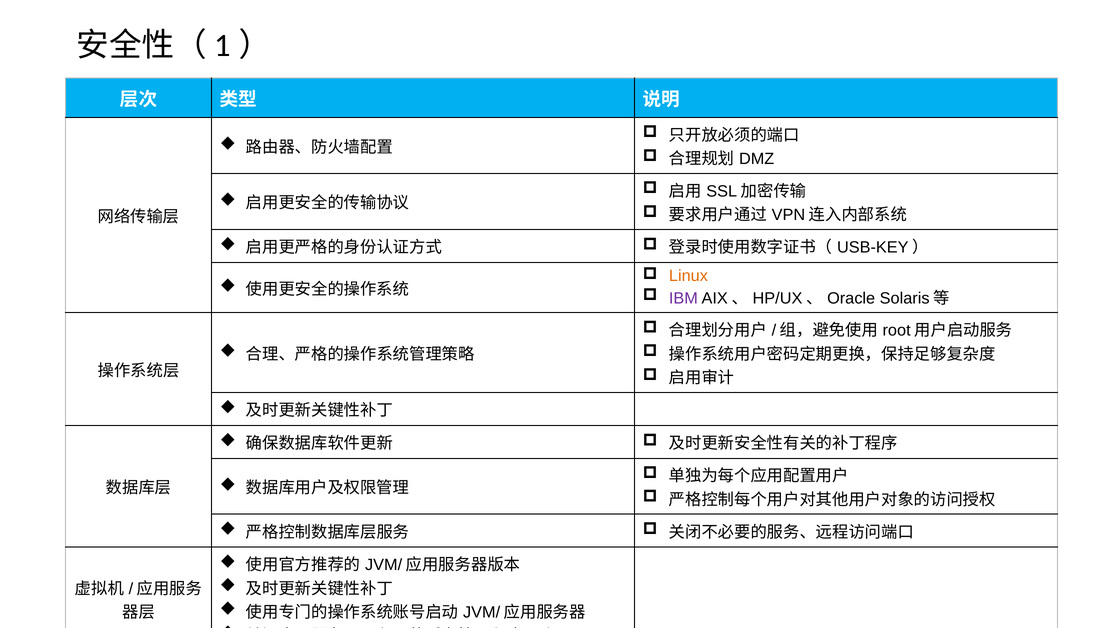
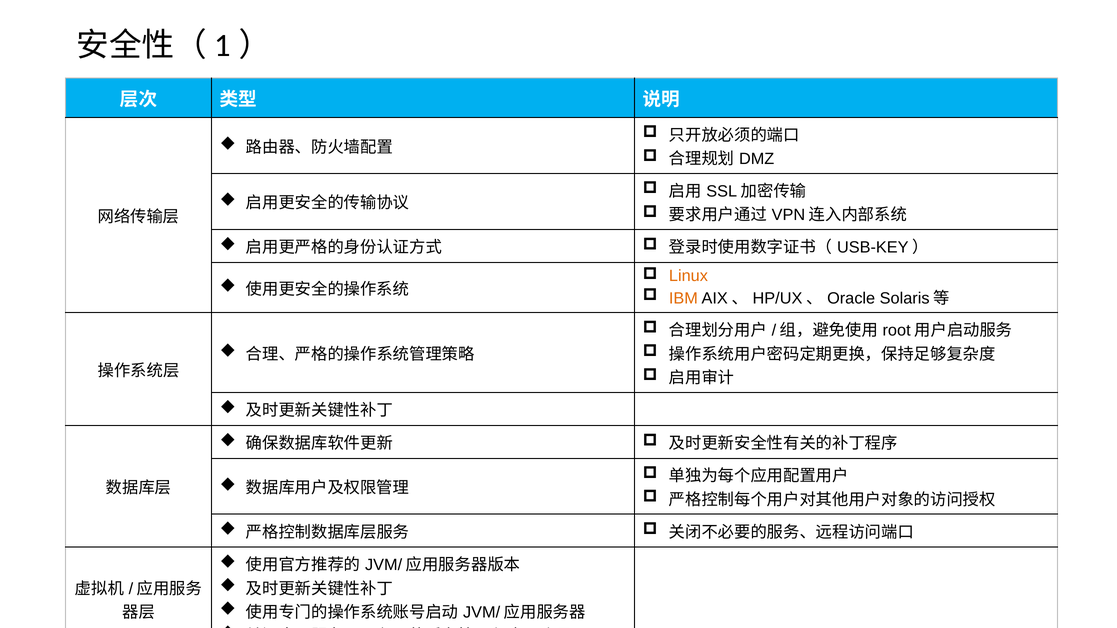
IBM colour: purple -> orange
